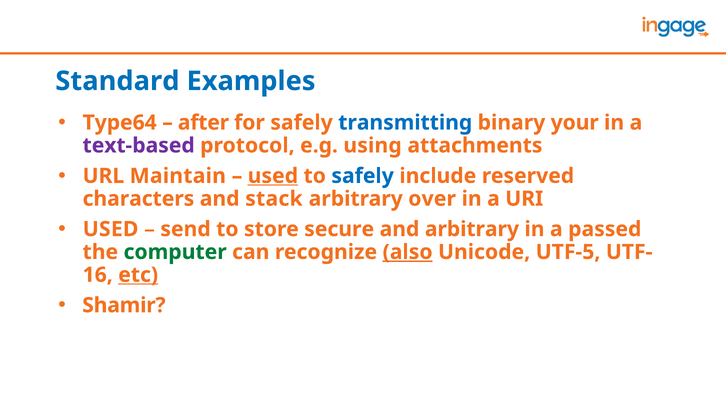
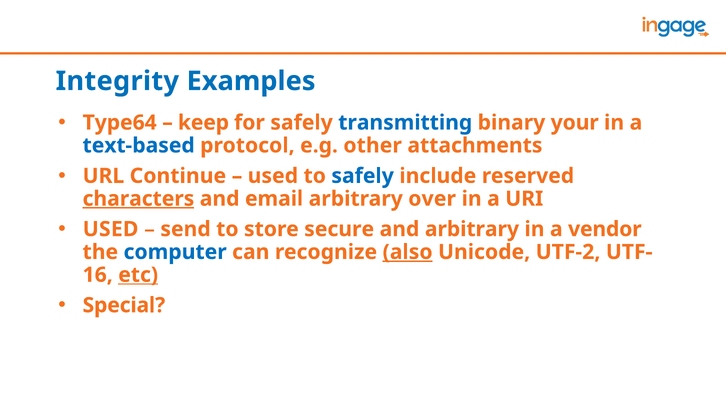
Standard: Standard -> Integrity
after: after -> keep
text-based colour: purple -> blue
using: using -> other
Maintain: Maintain -> Continue
used at (273, 176) underline: present -> none
characters underline: none -> present
stack: stack -> email
passed: passed -> vendor
computer colour: green -> blue
UTF-5: UTF-5 -> UTF-2
Shamir: Shamir -> Special
